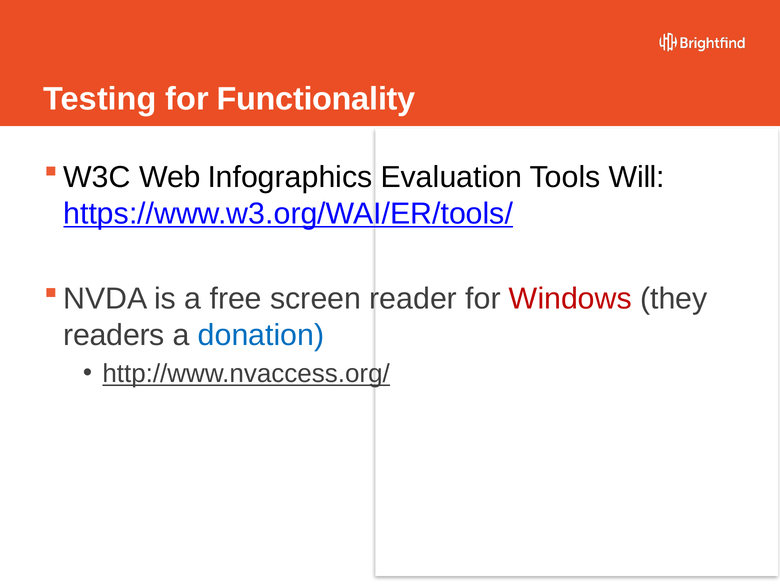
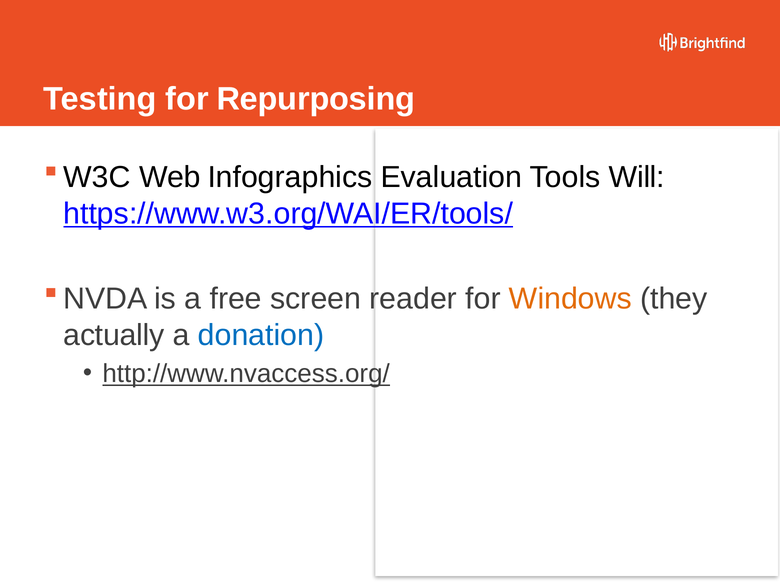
Functionality: Functionality -> Repurposing
Windows colour: red -> orange
readers: readers -> actually
